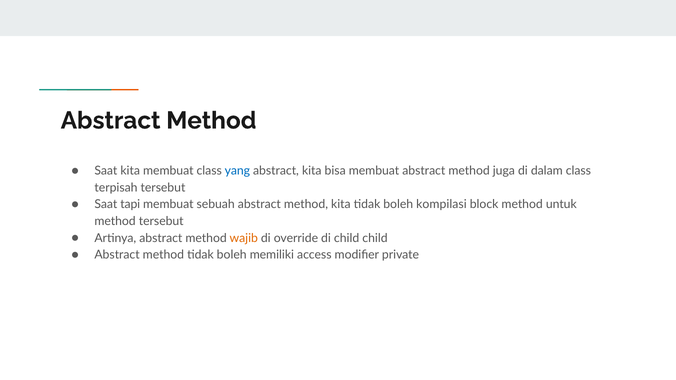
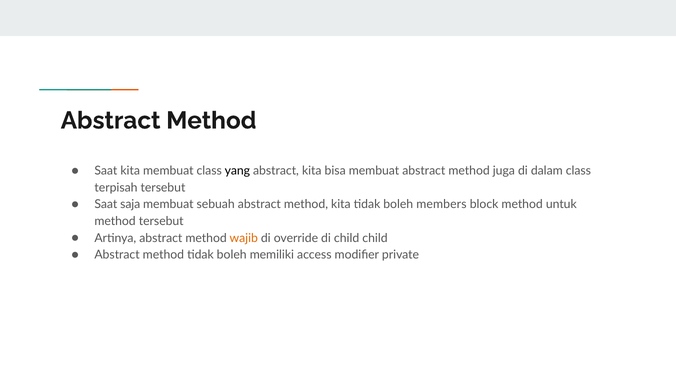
yang colour: blue -> black
tapi: tapi -> saja
kompilasi: kompilasi -> members
